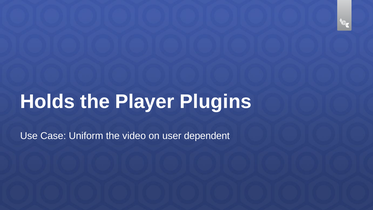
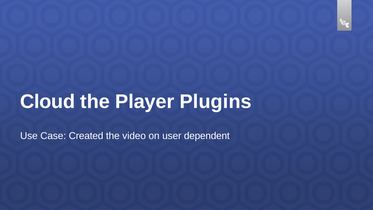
Holds: Holds -> Cloud
Uniform: Uniform -> Created
